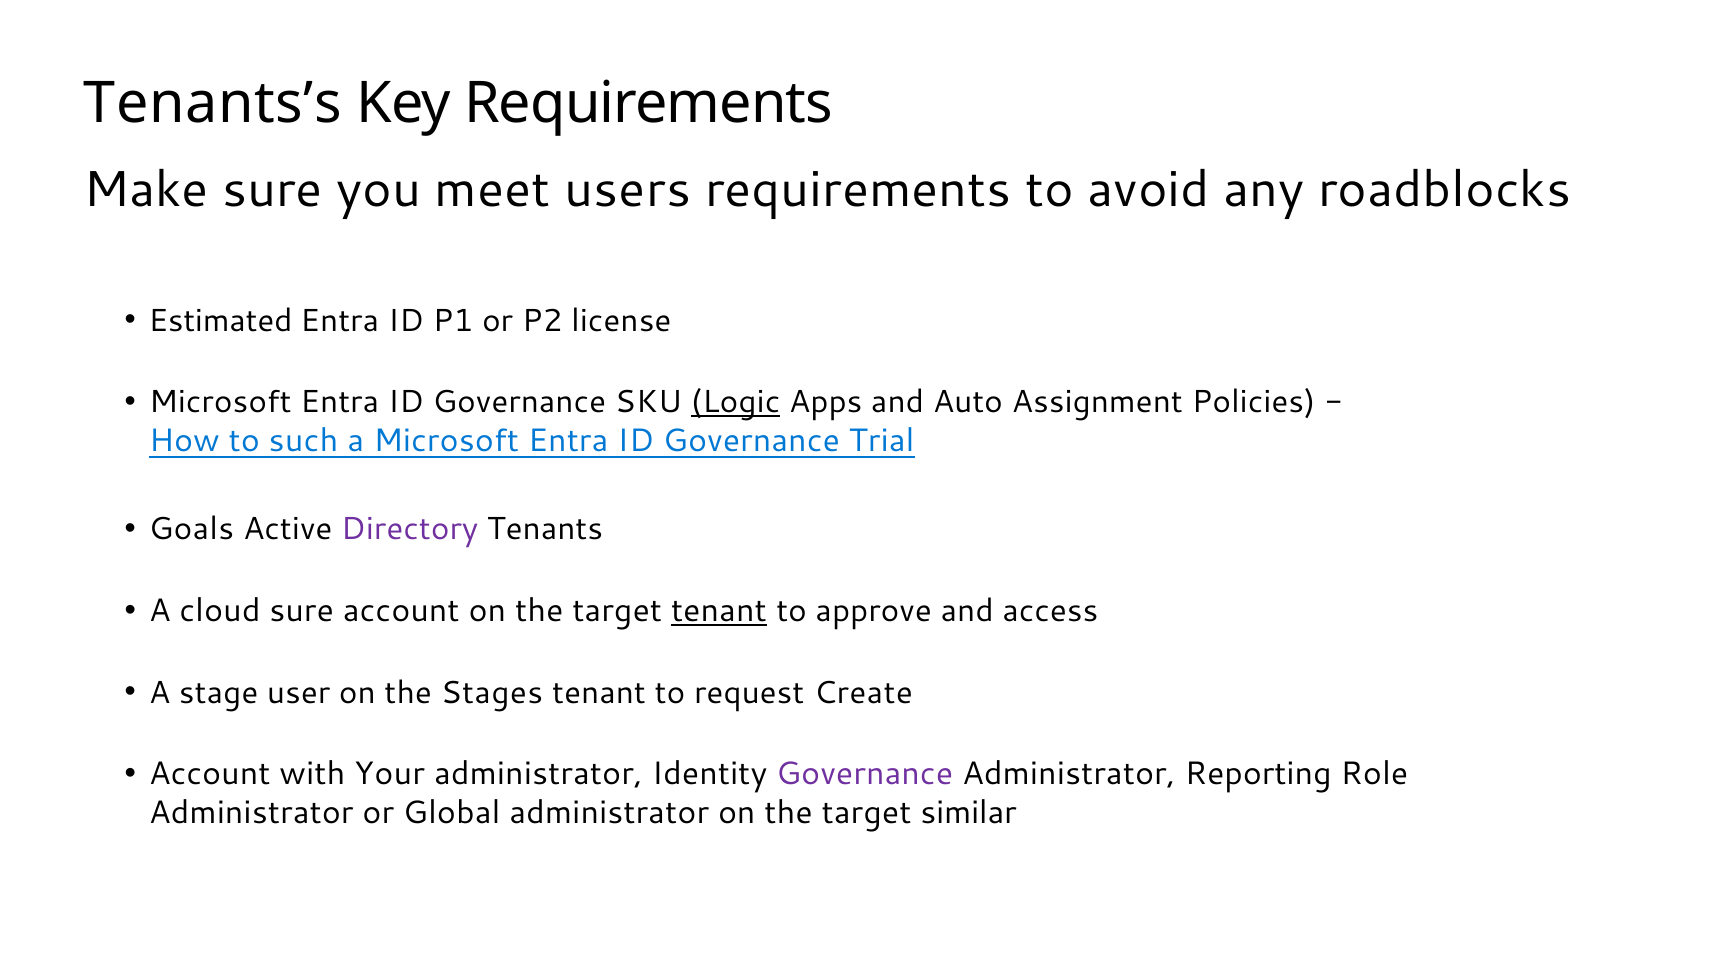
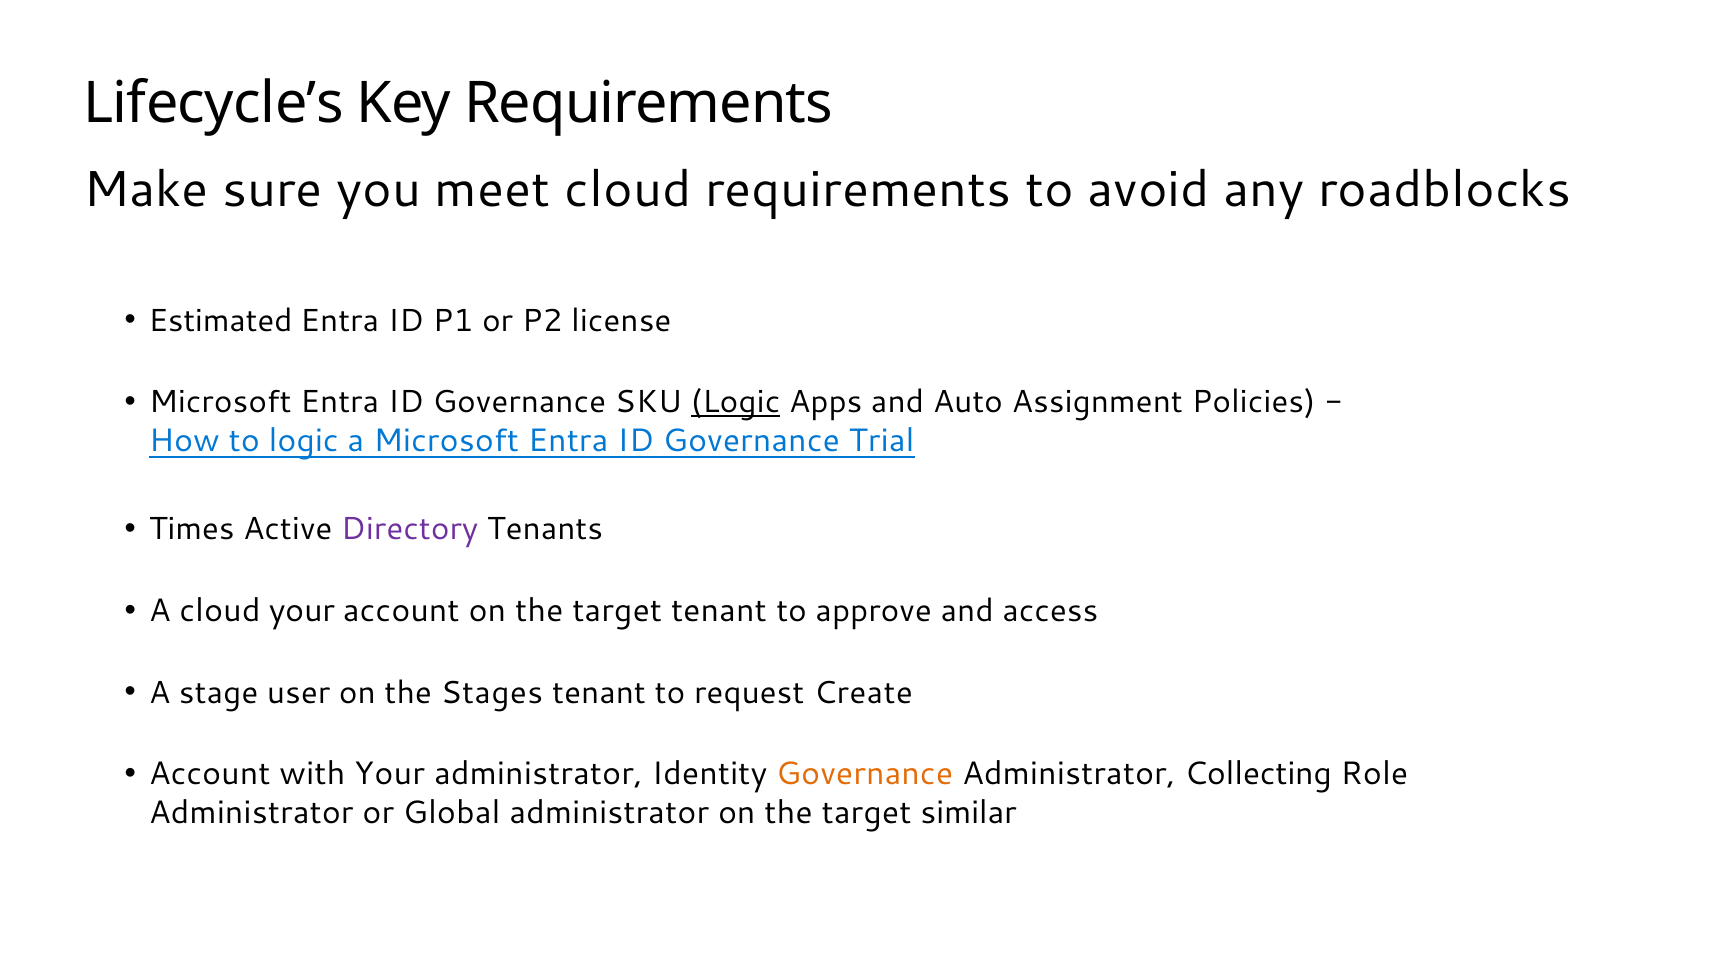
Tenants’s: Tenants’s -> Lifecycle’s
meet users: users -> cloud
to such: such -> logic
Goals: Goals -> Times
cloud sure: sure -> your
tenant at (719, 611) underline: present -> none
Governance at (865, 774) colour: purple -> orange
Reporting: Reporting -> Collecting
